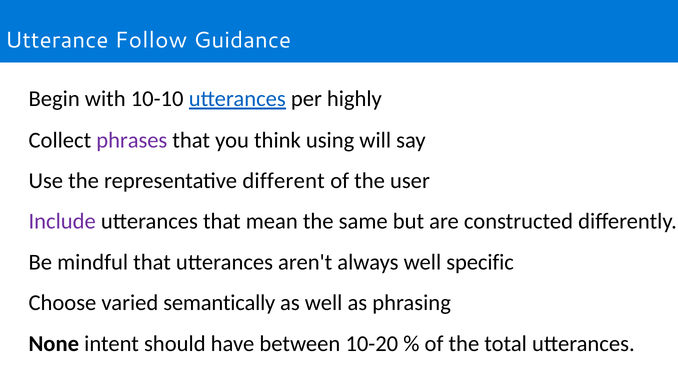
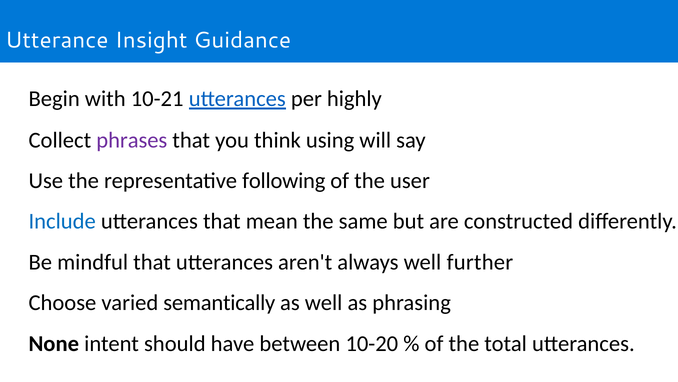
Follow: Follow -> Insight
10-10: 10-10 -> 10-21
different: different -> following
Include colour: purple -> blue
specific: specific -> further
